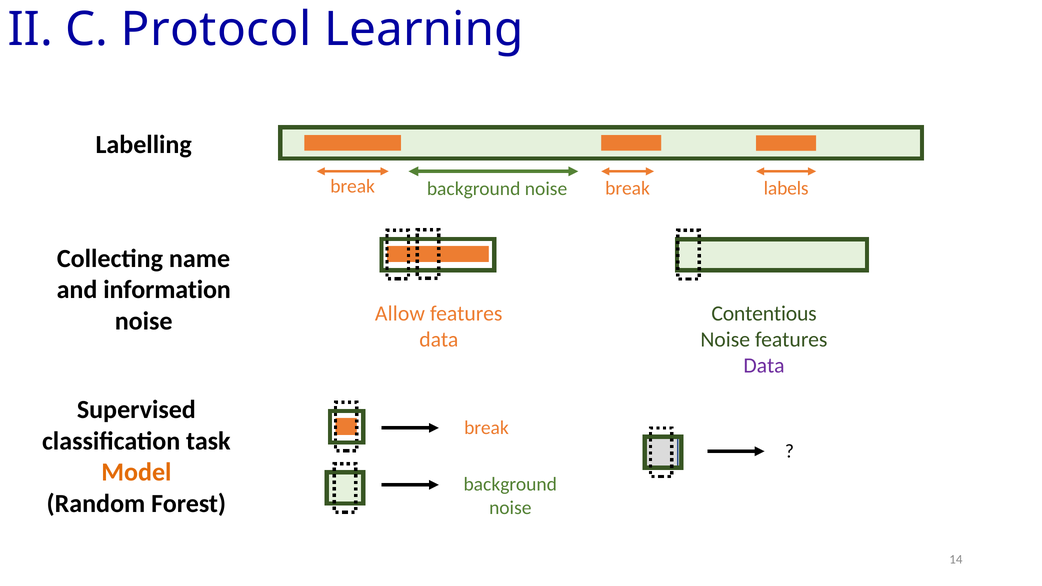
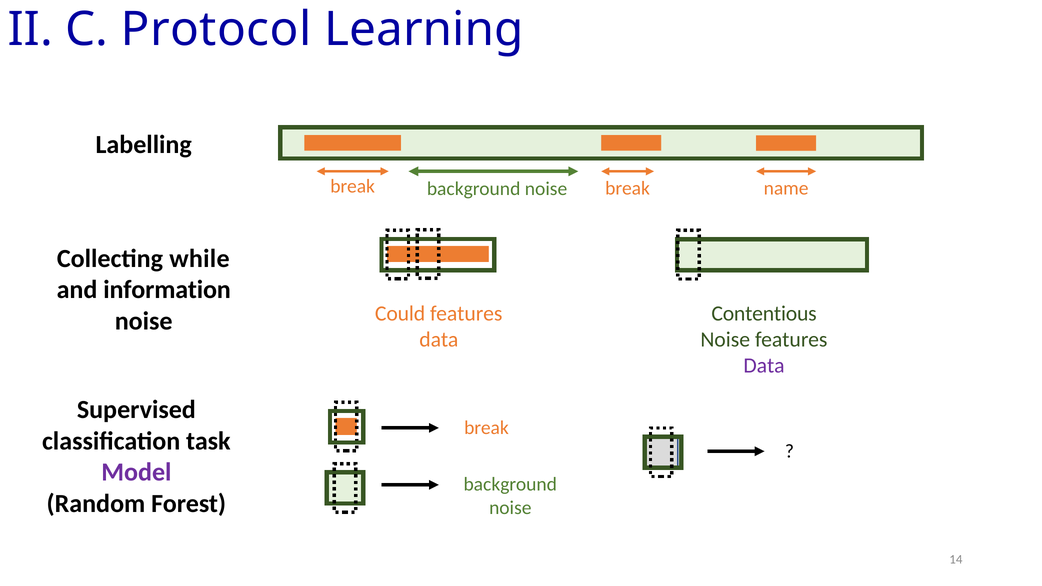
labels: labels -> name
name: name -> while
Allow: Allow -> Could
Model colour: orange -> purple
